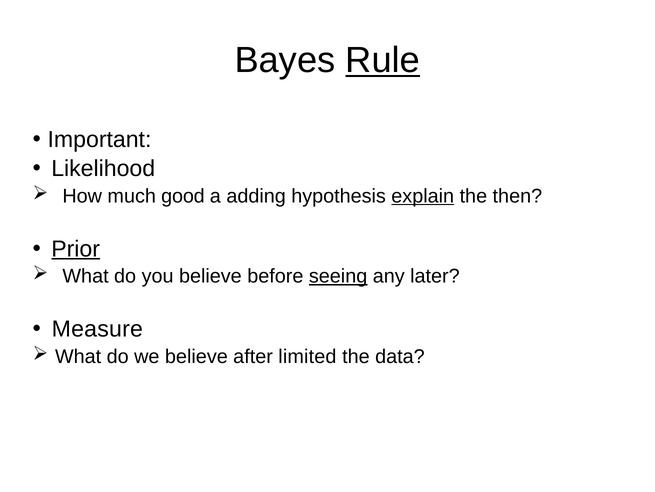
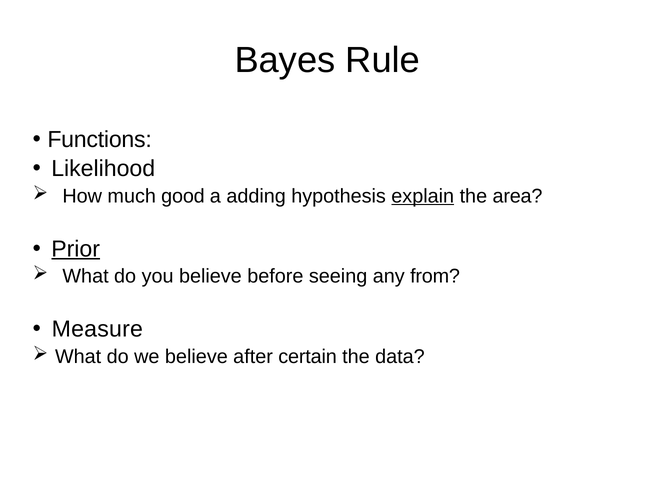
Rule underline: present -> none
Important: Important -> Functions
then: then -> area
seeing underline: present -> none
later: later -> from
limited: limited -> certain
